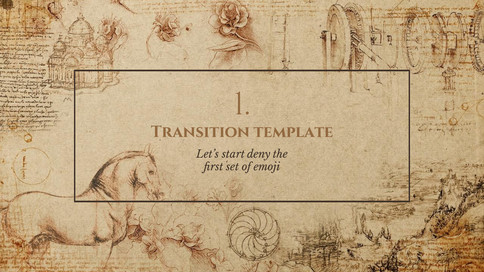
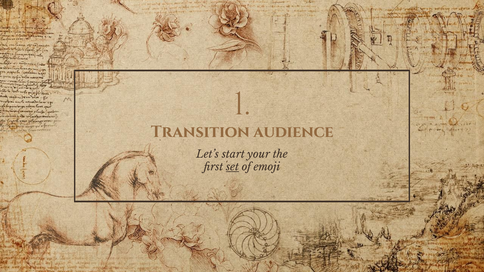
template: template -> audience
deny: deny -> your
set underline: none -> present
